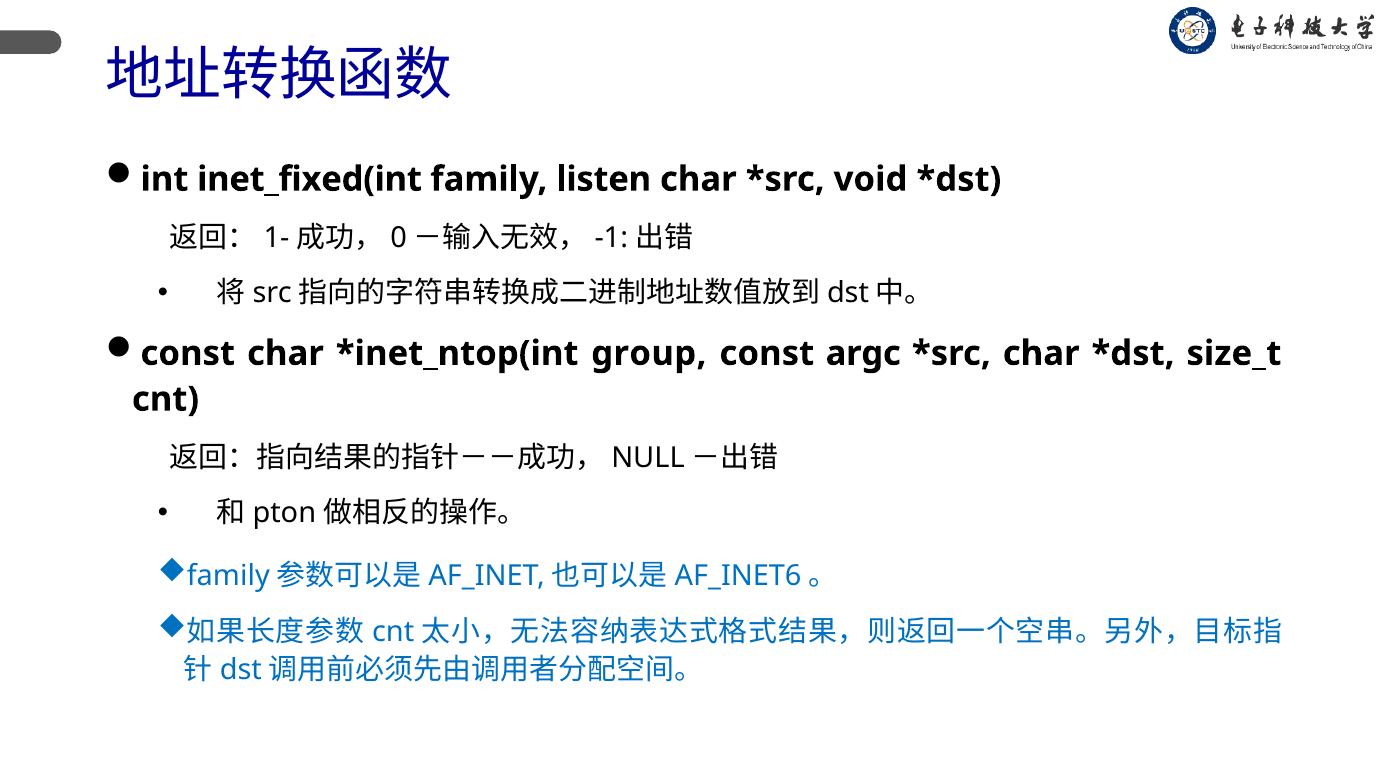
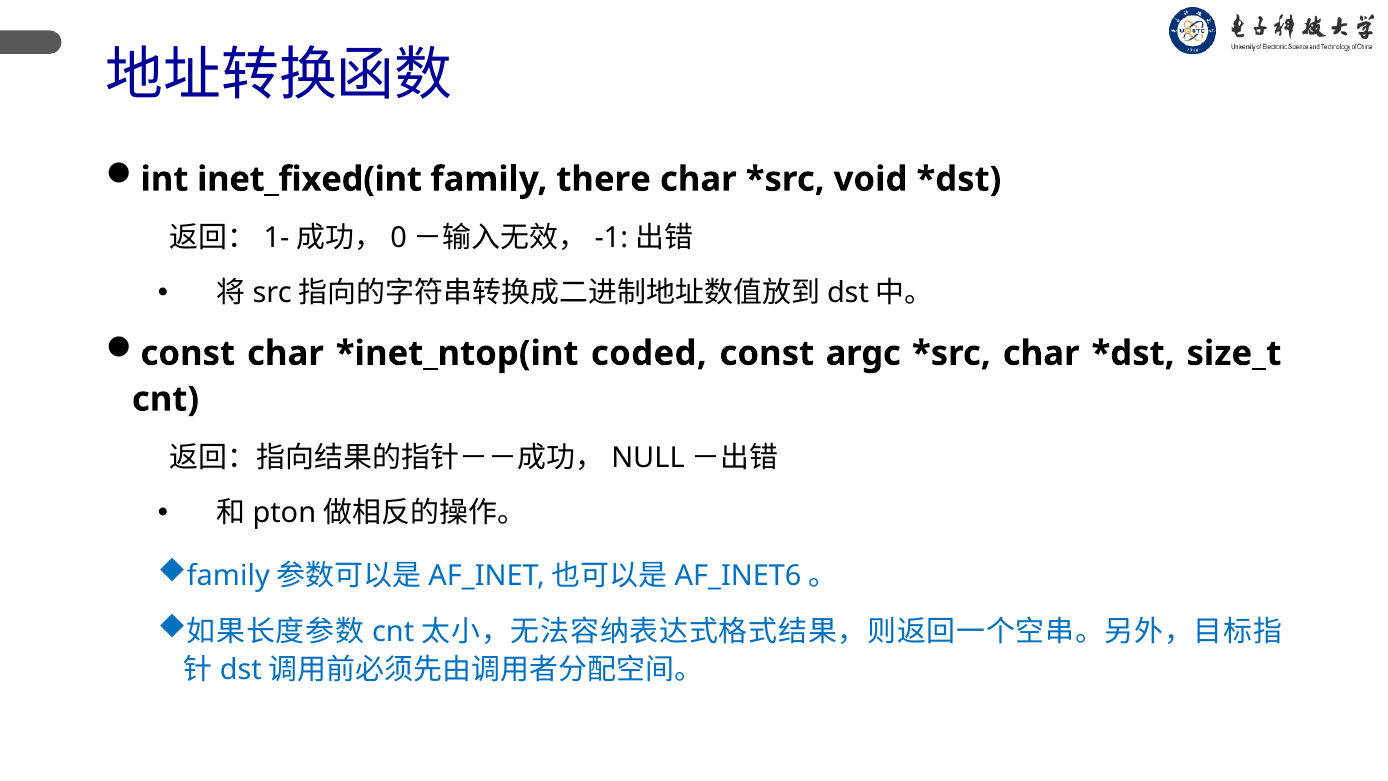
listen: listen -> there
group: group -> coded
